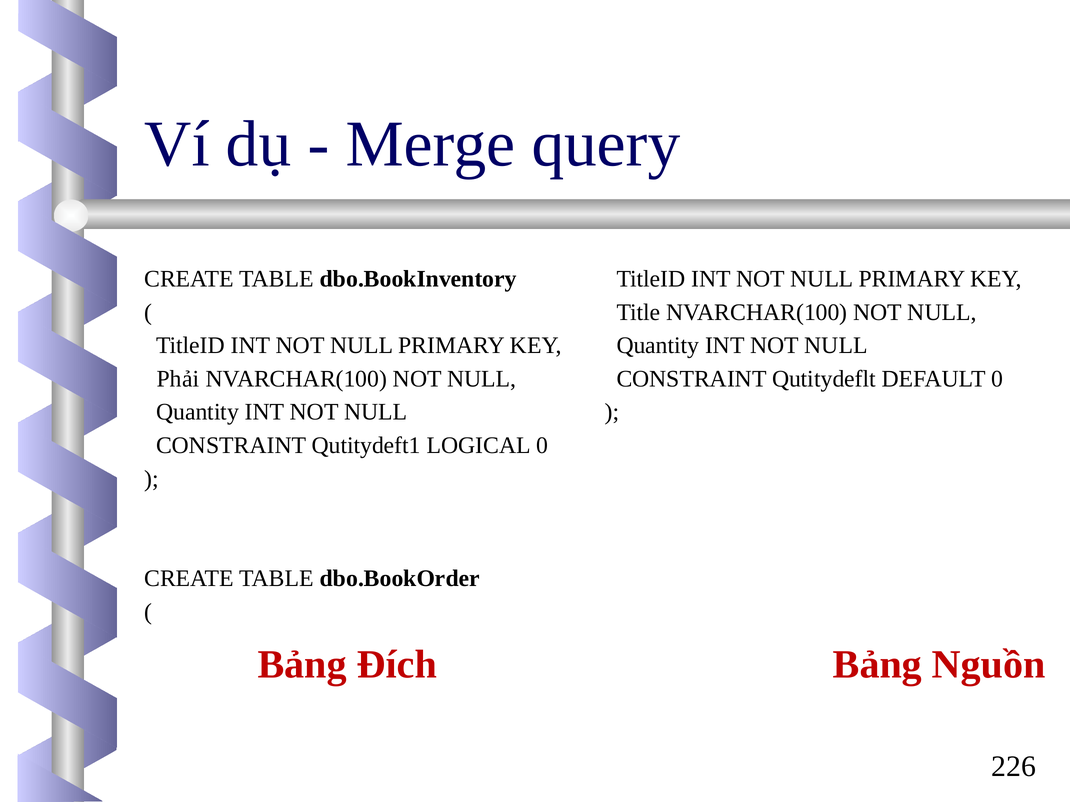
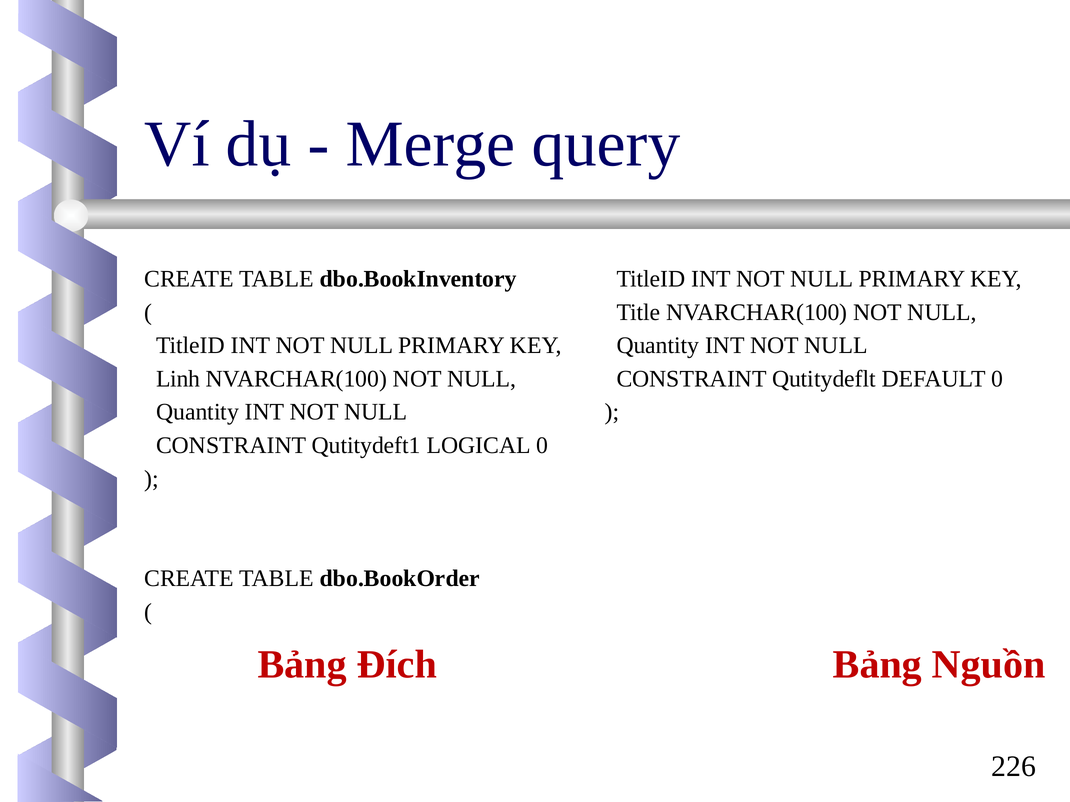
Phải: Phải -> Linh
